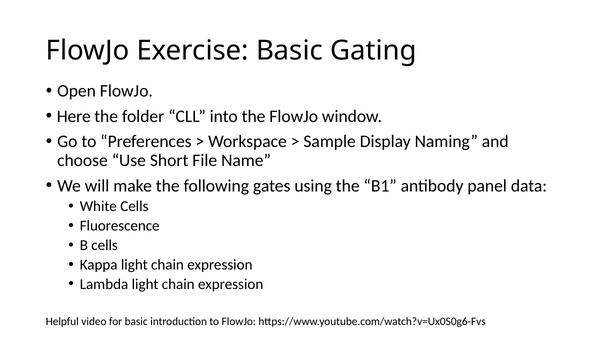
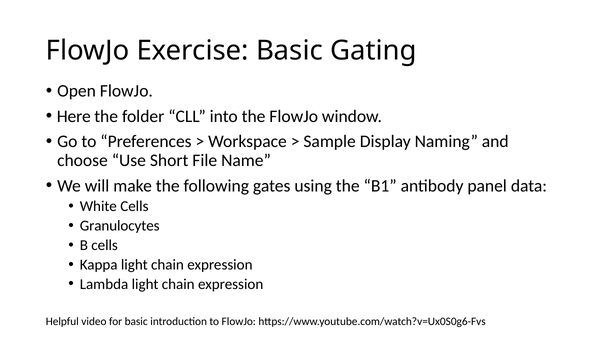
Fluorescence: Fluorescence -> Granulocytes
